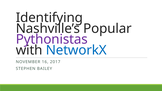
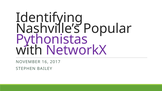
NetworkX colour: blue -> purple
